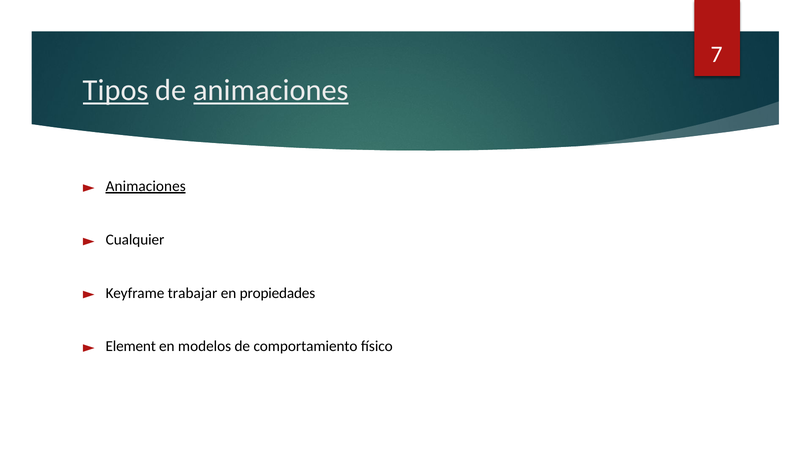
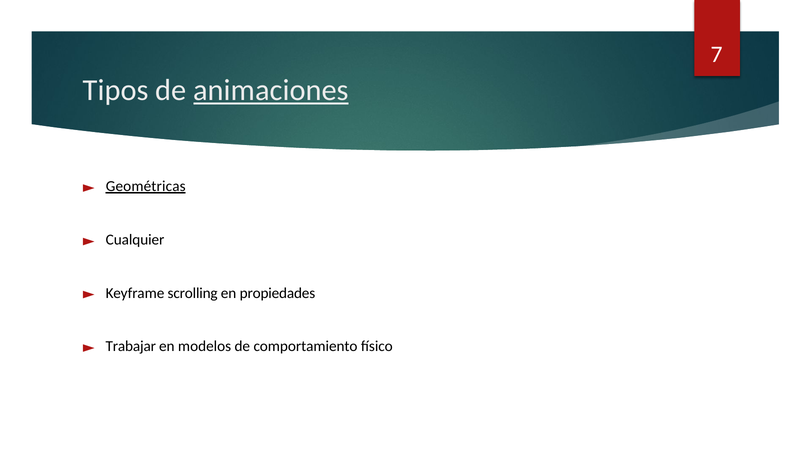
Tipos underline: present -> none
Animaciones at (146, 186): Animaciones -> Geométricas
trabajar: trabajar -> scrolling
Element: Element -> Trabajar
